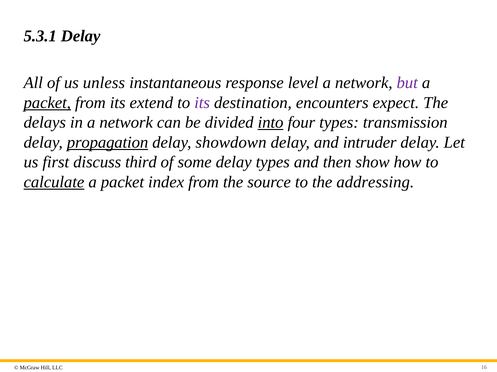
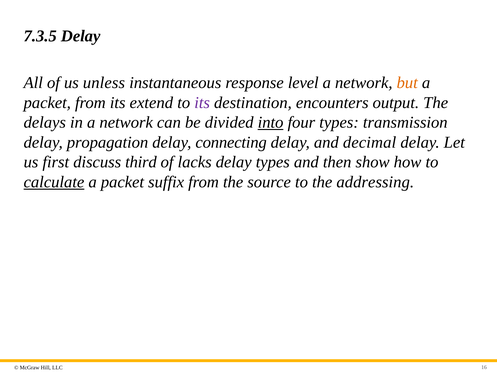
5.3.1: 5.3.1 -> 7.3.5
but colour: purple -> orange
packet at (47, 103) underline: present -> none
expect: expect -> output
propagation underline: present -> none
showdown: showdown -> connecting
intruder: intruder -> decimal
some: some -> lacks
index: index -> suffix
